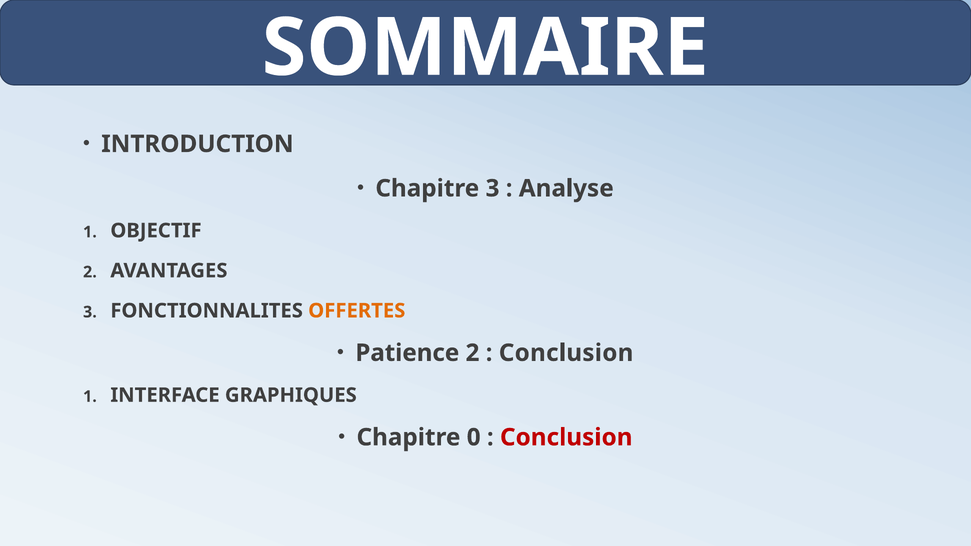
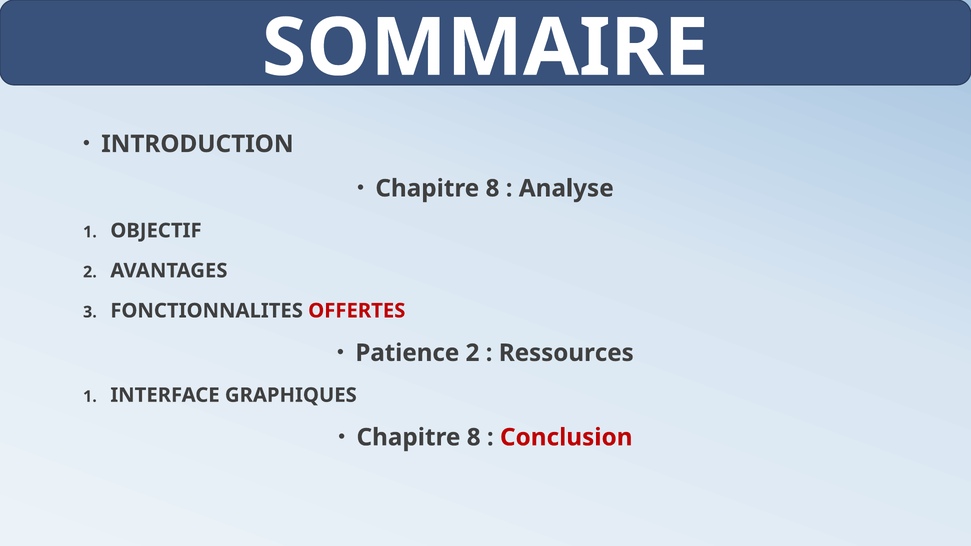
3 at (493, 189): 3 -> 8
OFFERTES colour: orange -> red
Conclusion at (566, 353): Conclusion -> Ressources
0 at (474, 438): 0 -> 8
